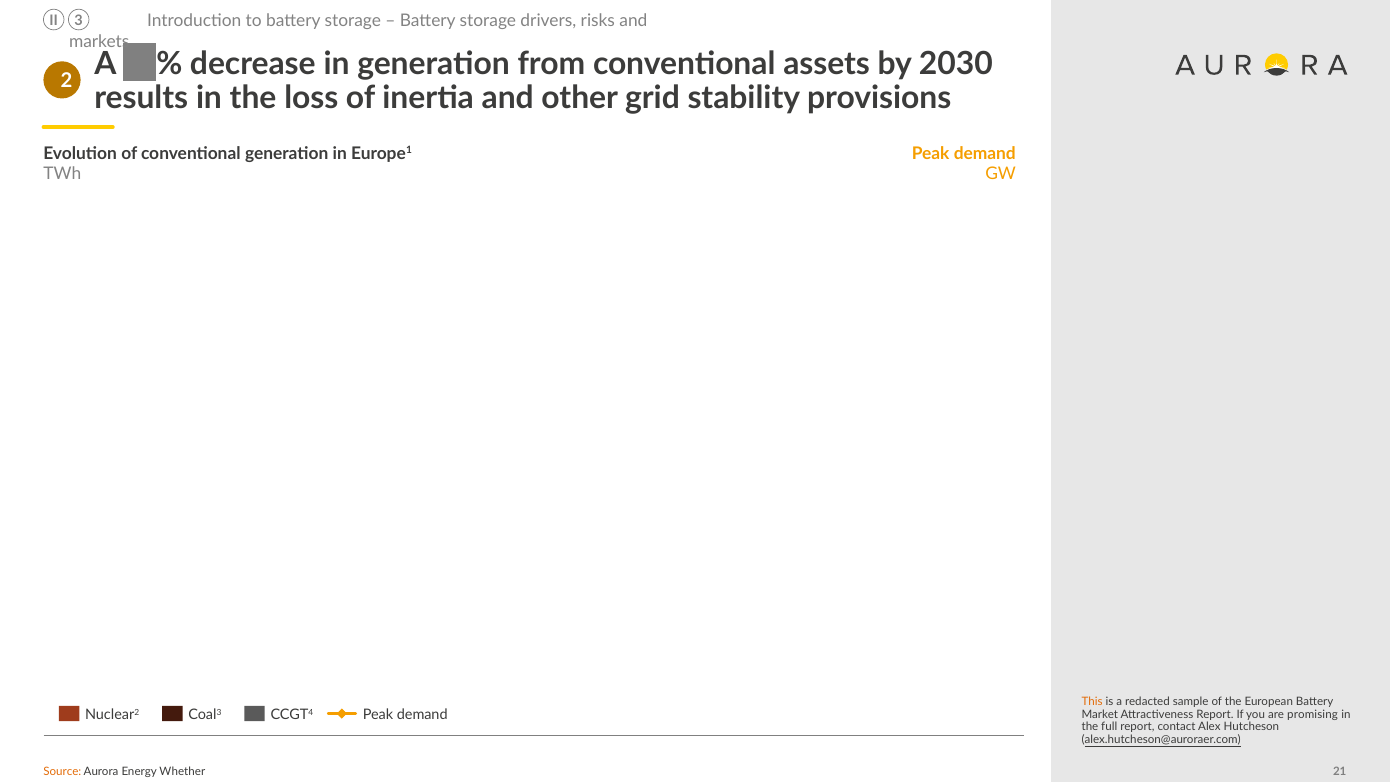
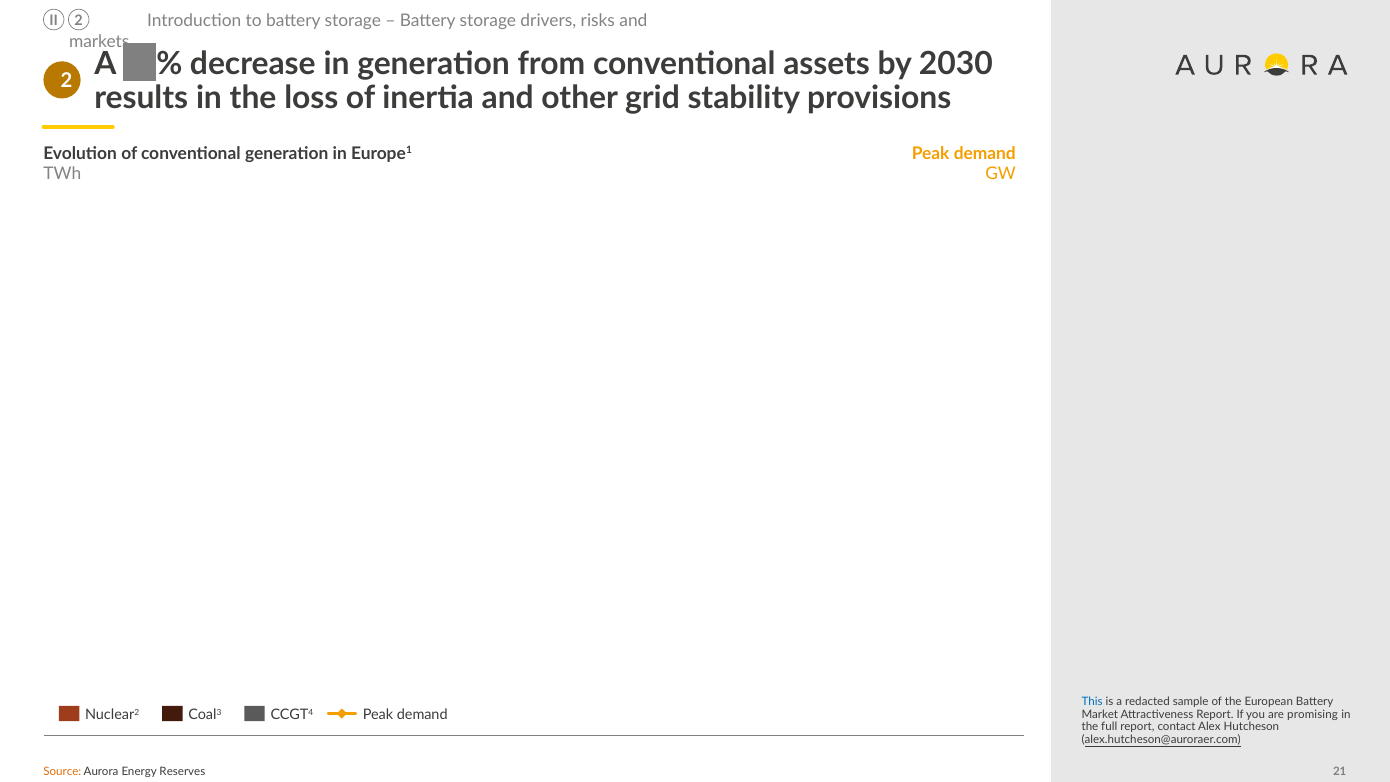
II 3: 3 -> 2
This colour: orange -> blue
Whether: Whether -> Reserves
